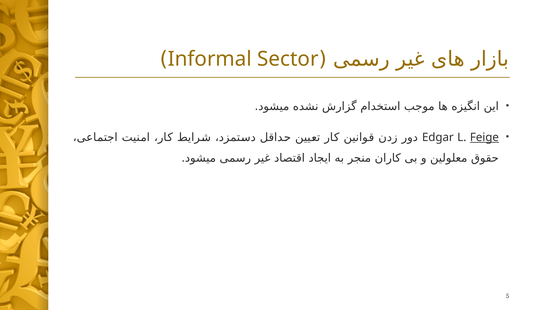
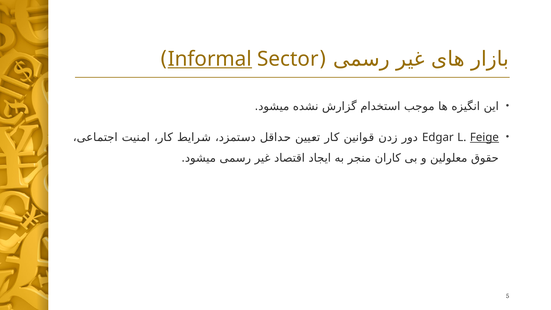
Informal underline: none -> present
